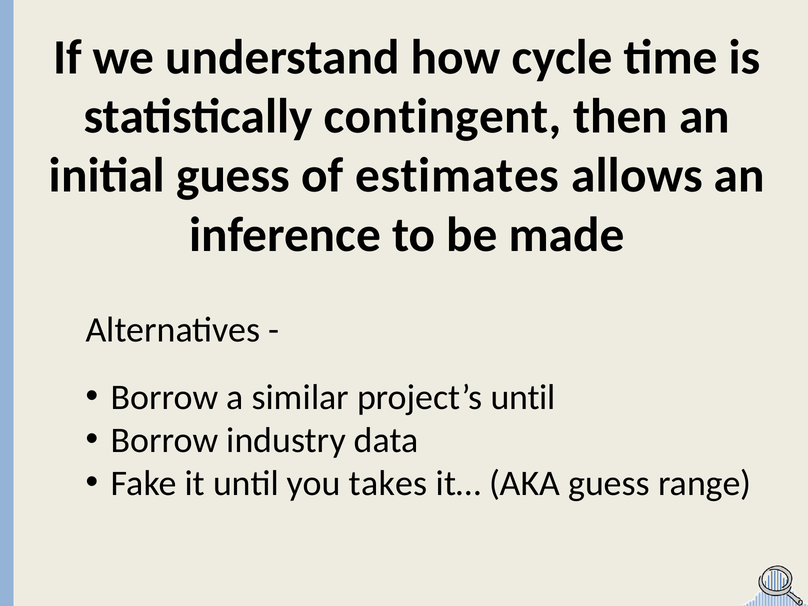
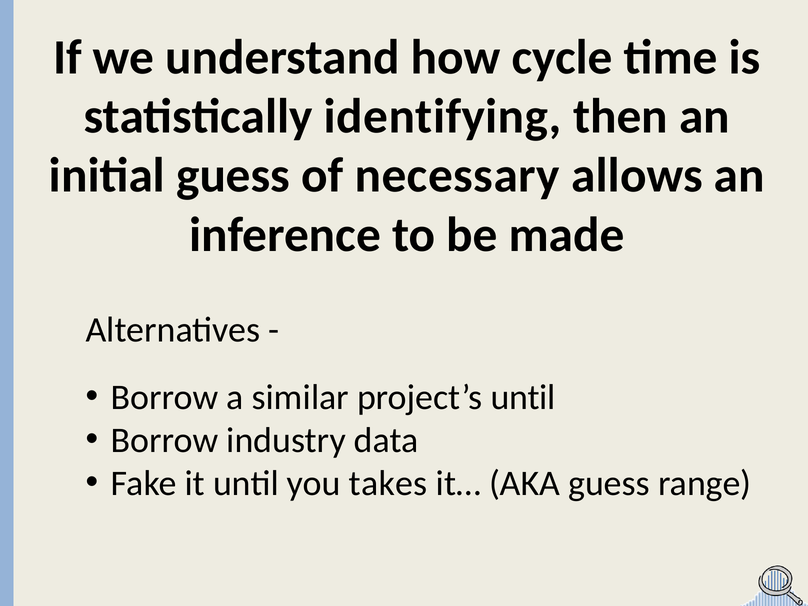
contingent: contingent -> identifying
estimates: estimates -> necessary
